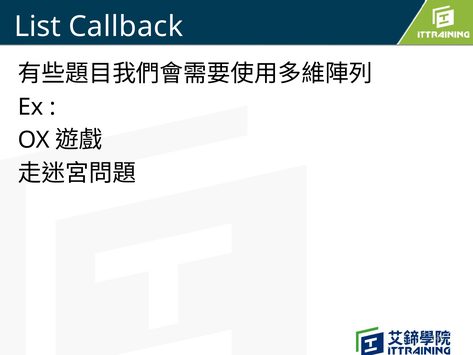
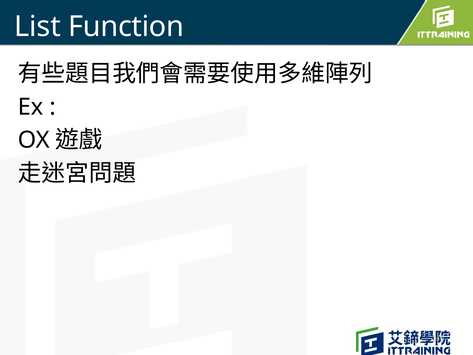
Callback: Callback -> Function
